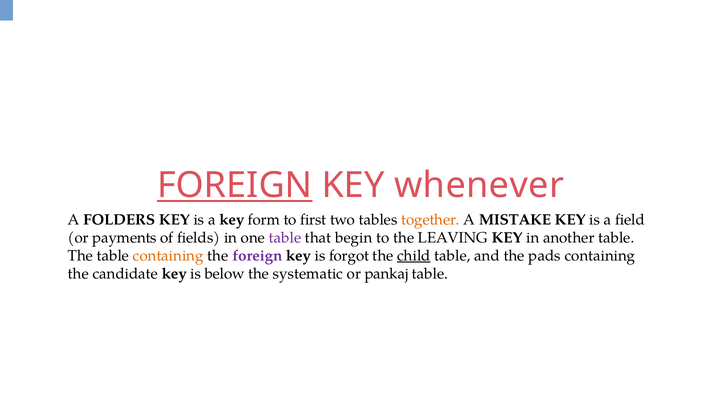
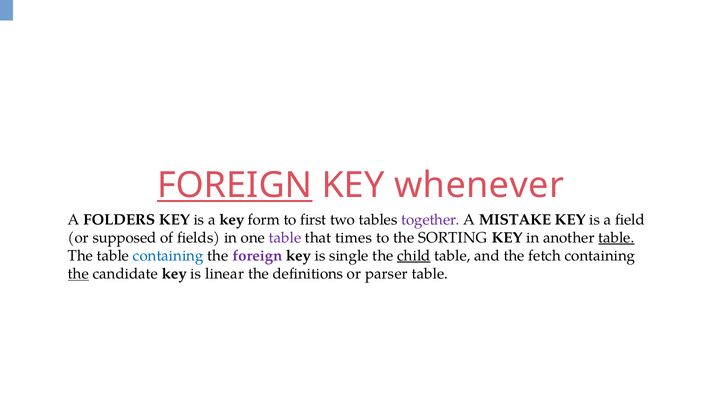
together colour: orange -> purple
payments: payments -> supposed
begin: begin -> times
LEAVING: LEAVING -> SORTING
table at (616, 238) underline: none -> present
containing at (168, 256) colour: orange -> blue
forgot: forgot -> single
pads: pads -> fetch
the at (78, 274) underline: none -> present
below: below -> linear
systematic: systematic -> definitions
pankaj: pankaj -> parser
